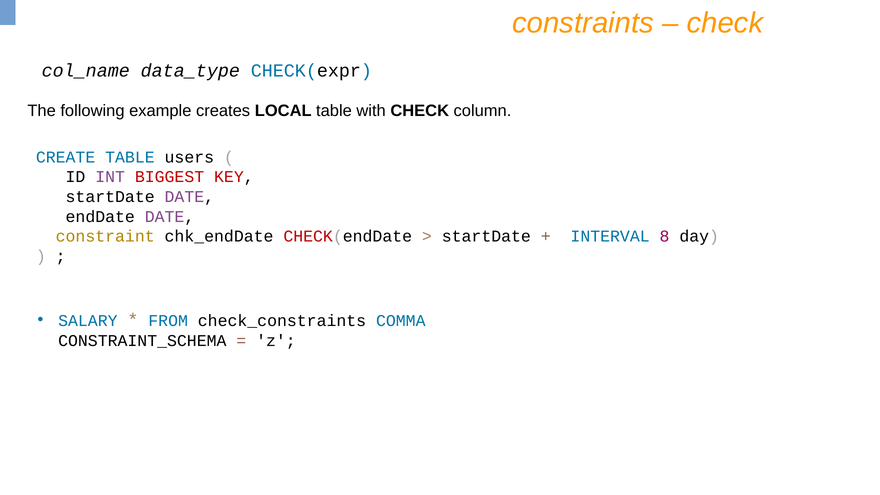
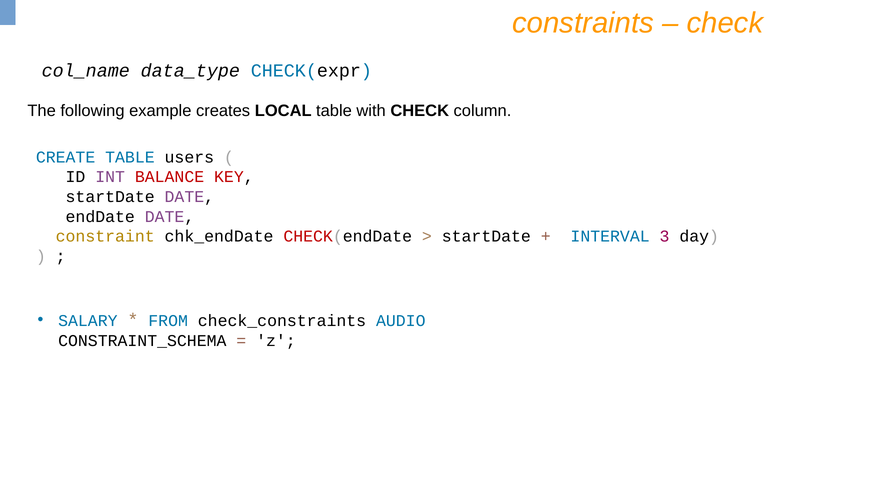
BIGGEST: BIGGEST -> BALANCE
8: 8 -> 3
COMMA: COMMA -> AUDIO
